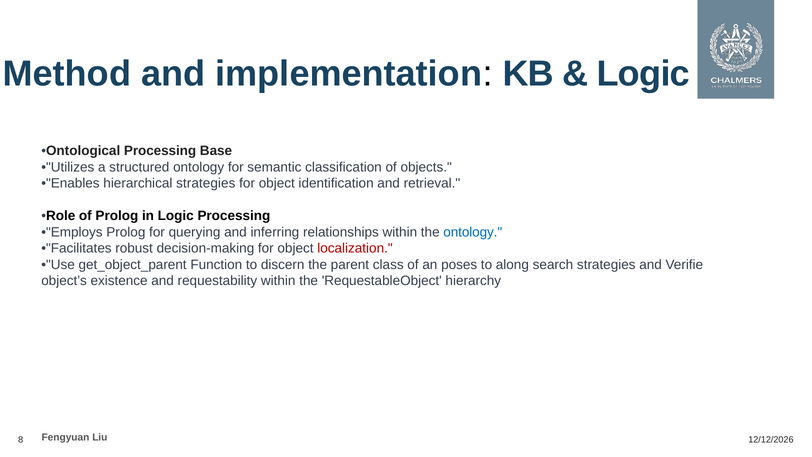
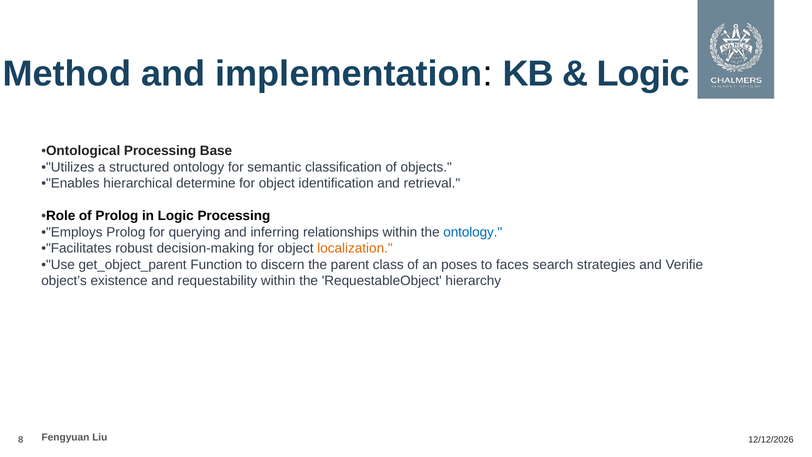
hierarchical strategies: strategies -> determine
localization colour: red -> orange
along: along -> faces
